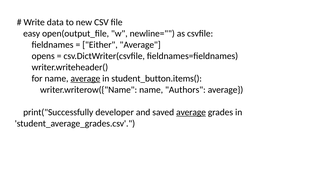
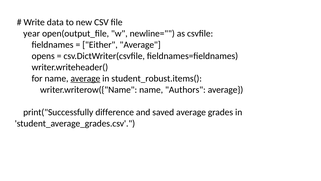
easy: easy -> year
student_button.items(: student_button.items( -> student_robust.items(
developer: developer -> difference
average at (191, 112) underline: present -> none
